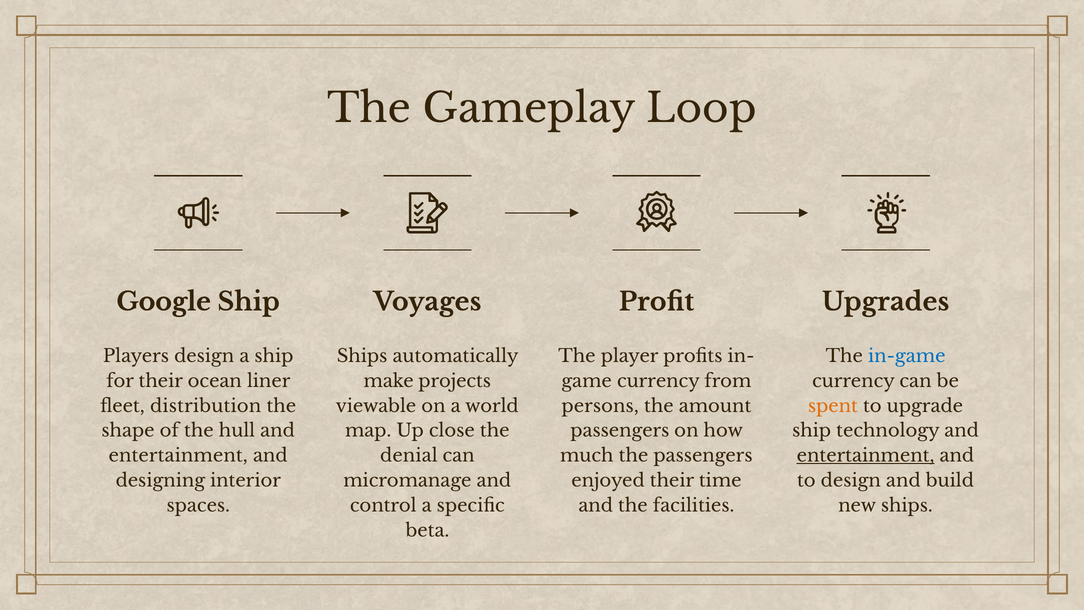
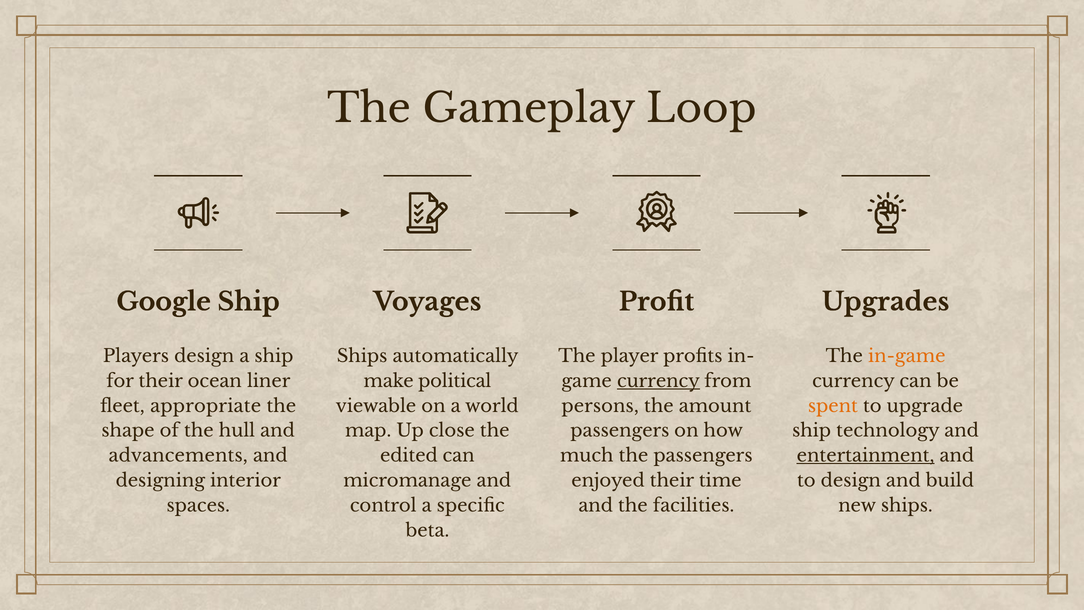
in-game colour: blue -> orange
projects: projects -> political
currency at (658, 381) underline: none -> present
distribution: distribution -> appropriate
entertainment at (178, 456): entertainment -> advancements
denial: denial -> edited
